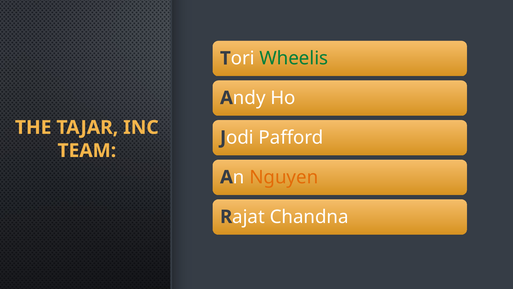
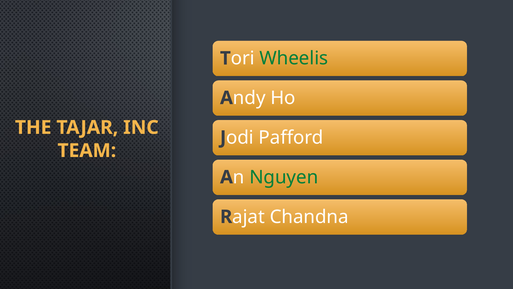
Nguyen colour: orange -> green
